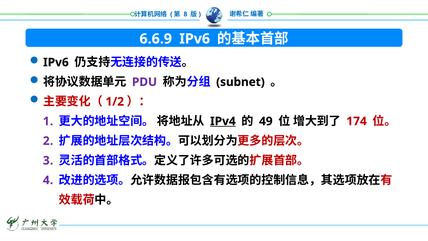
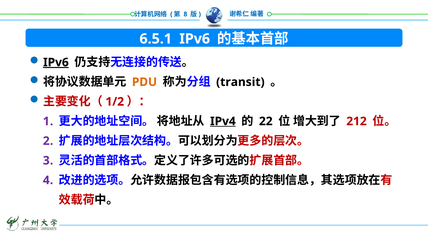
6.6.9: 6.6.9 -> 6.5.1
IPv6 at (56, 62) underline: none -> present
PDU colour: purple -> orange
subnet: subnet -> transit
49: 49 -> 22
174: 174 -> 212
